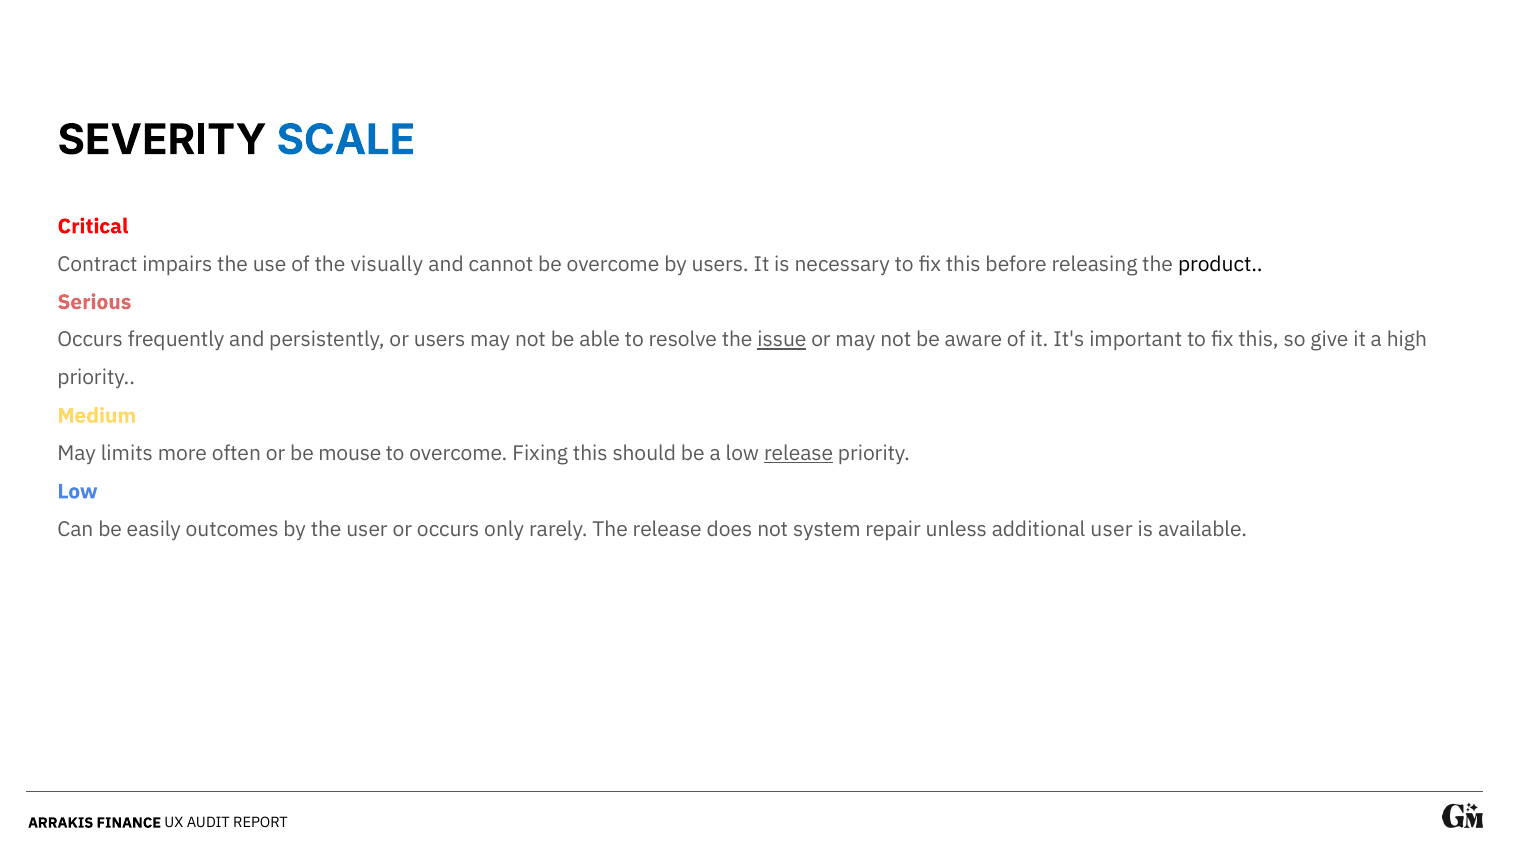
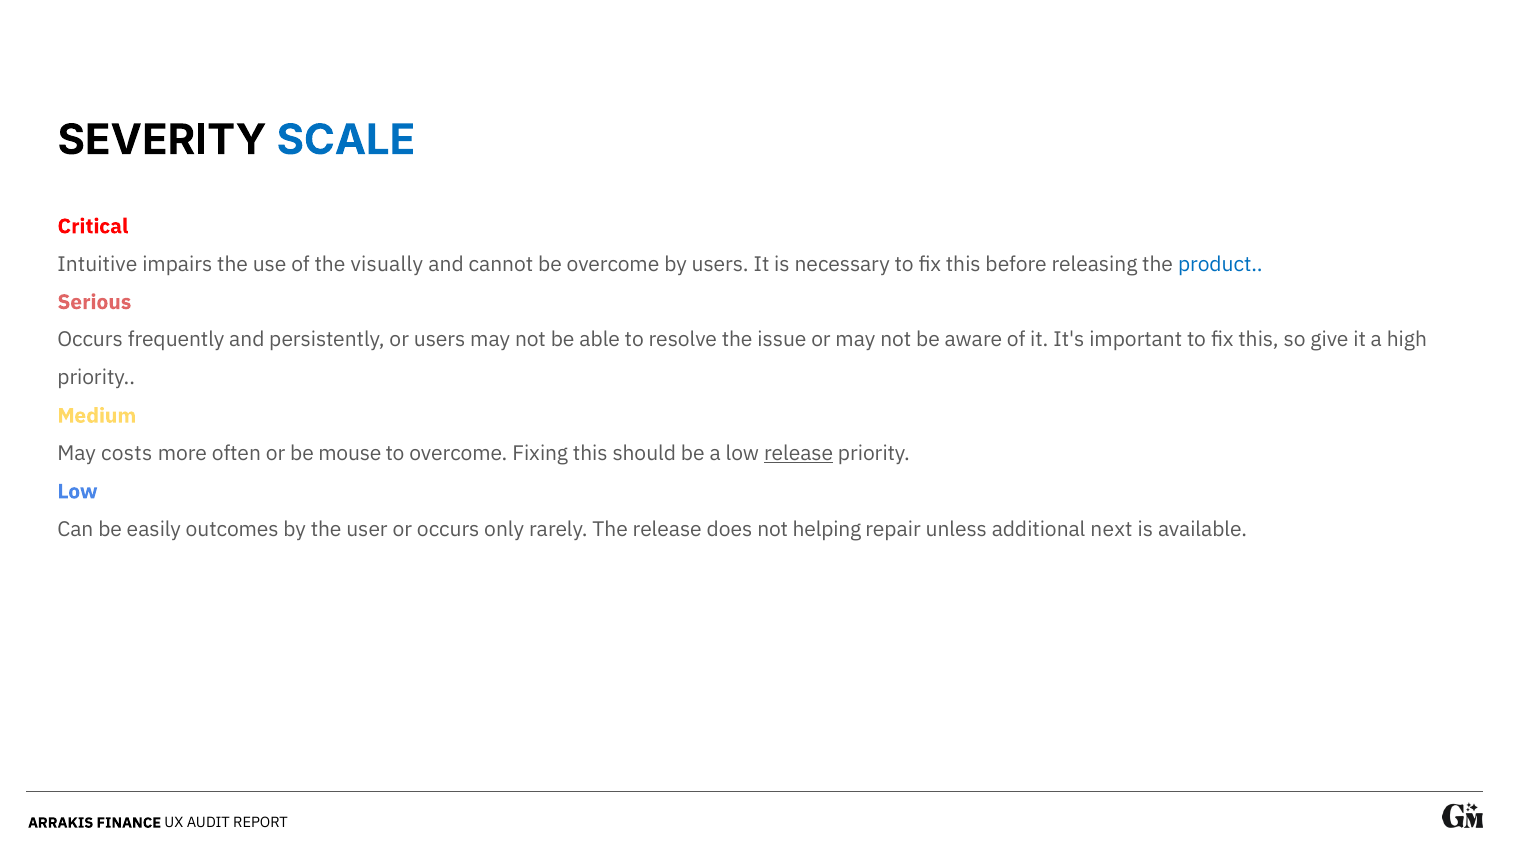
Contract: Contract -> Intuitive
product colour: black -> blue
issue underline: present -> none
limits: limits -> costs
system: system -> helping
additional user: user -> next
